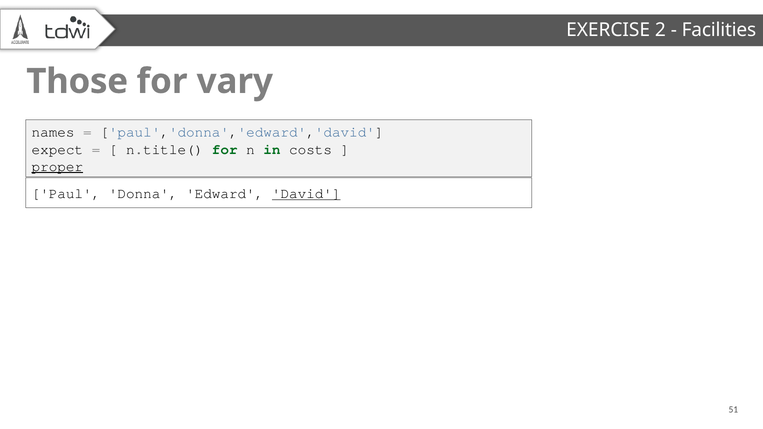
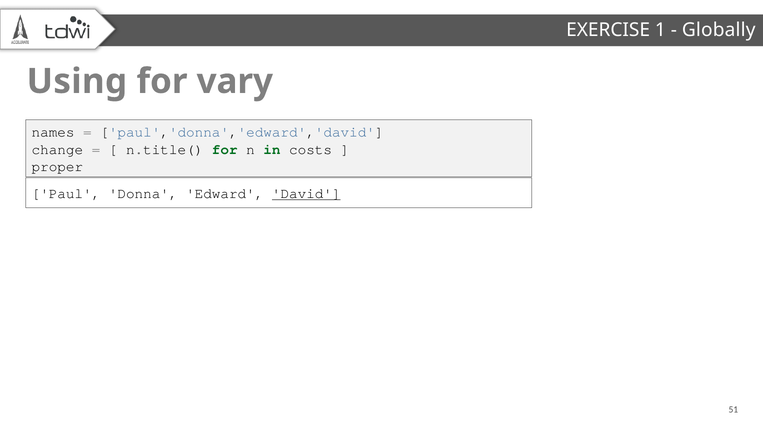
2: 2 -> 1
Facilities: Facilities -> Globally
Those: Those -> Using
expect: expect -> change
proper underline: present -> none
